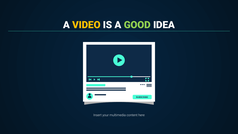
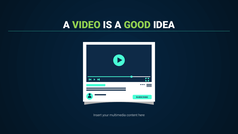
VIDEO colour: yellow -> light green
